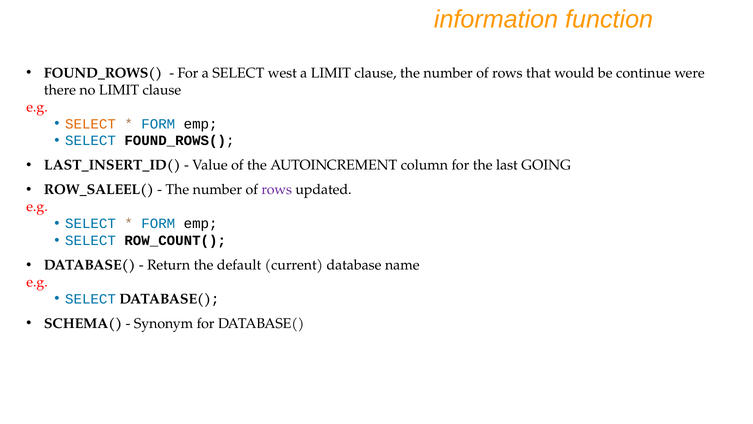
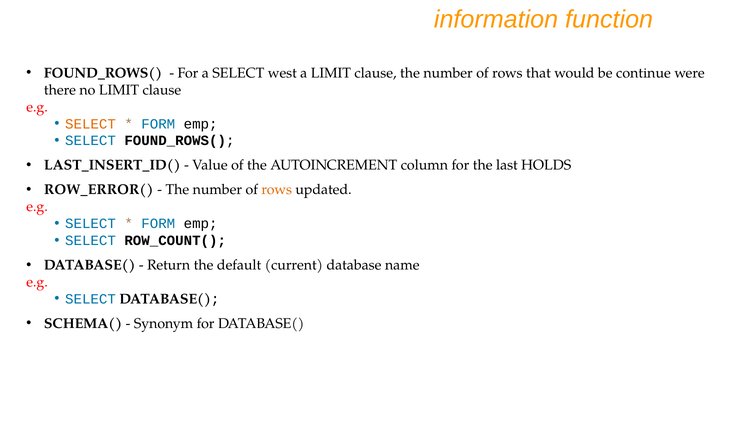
GOING: GOING -> HOLDS
ROW_SALEEL(: ROW_SALEEL( -> ROW_ERROR(
rows at (277, 190) colour: purple -> orange
